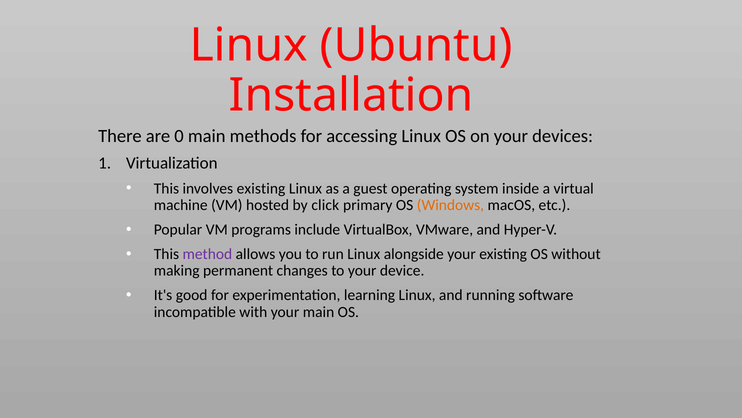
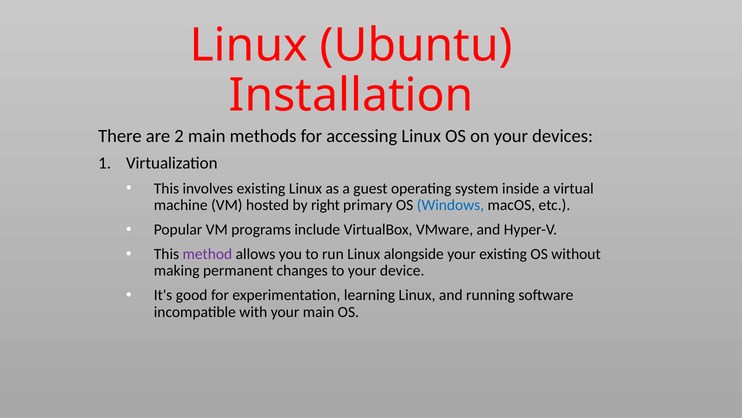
0: 0 -> 2
click: click -> right
Windows colour: orange -> blue
